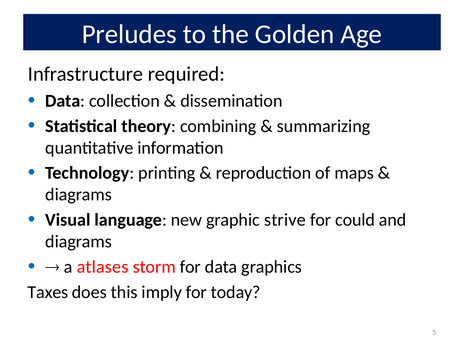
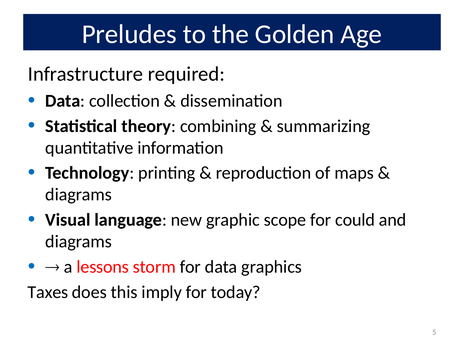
strive: strive -> scope
atlases: atlases -> lessons
